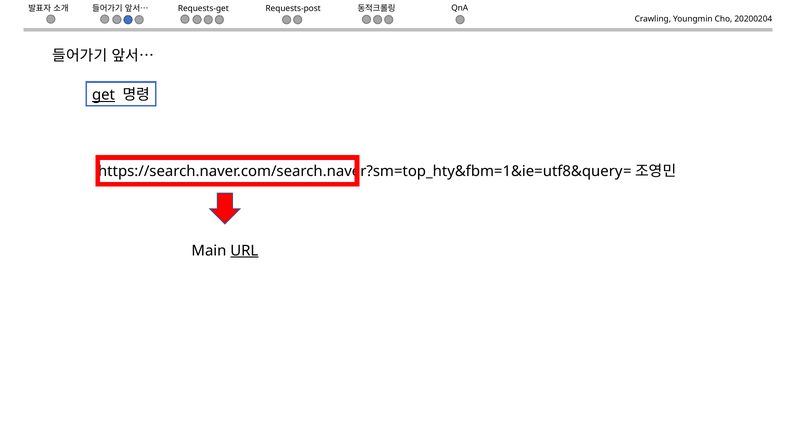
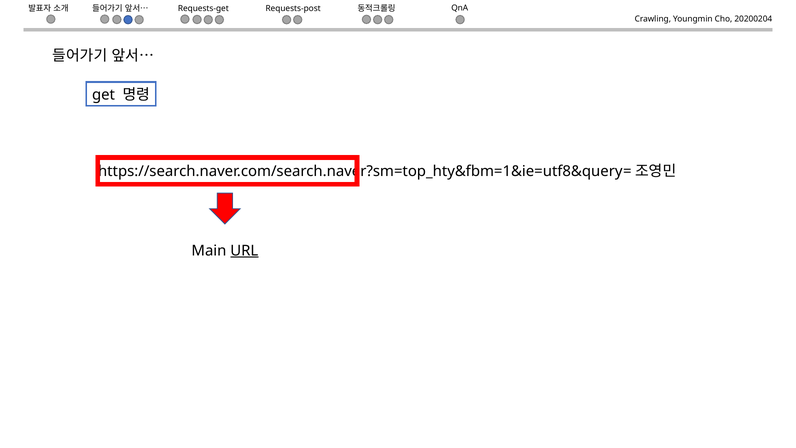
get underline: present -> none
